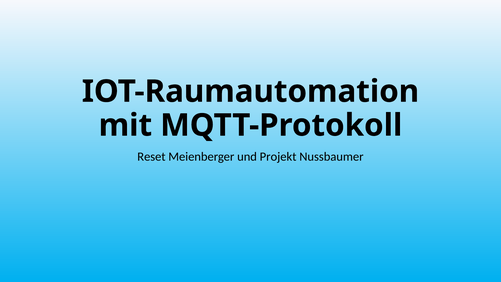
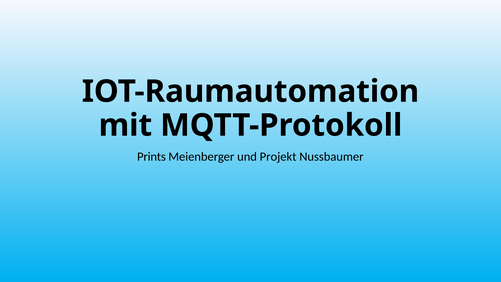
Reset: Reset -> Prints
